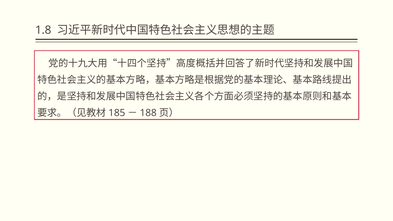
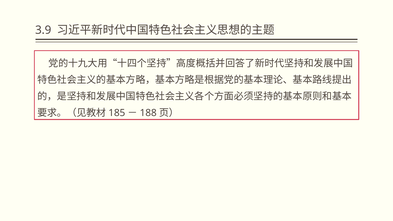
1.8: 1.8 -> 3.9
